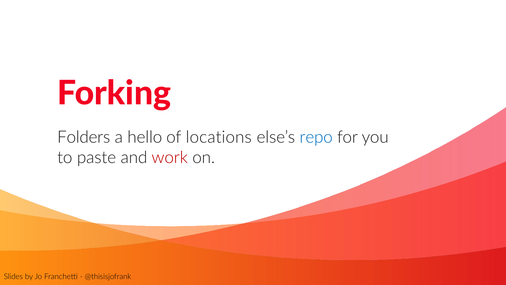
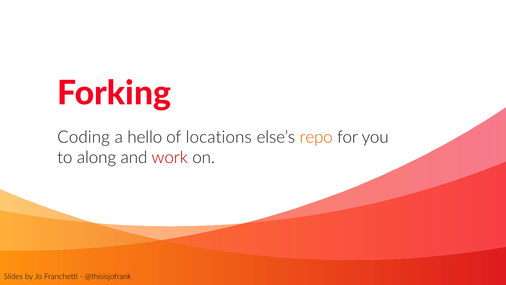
Folders: Folders -> Coding
repo colour: blue -> orange
paste: paste -> along
